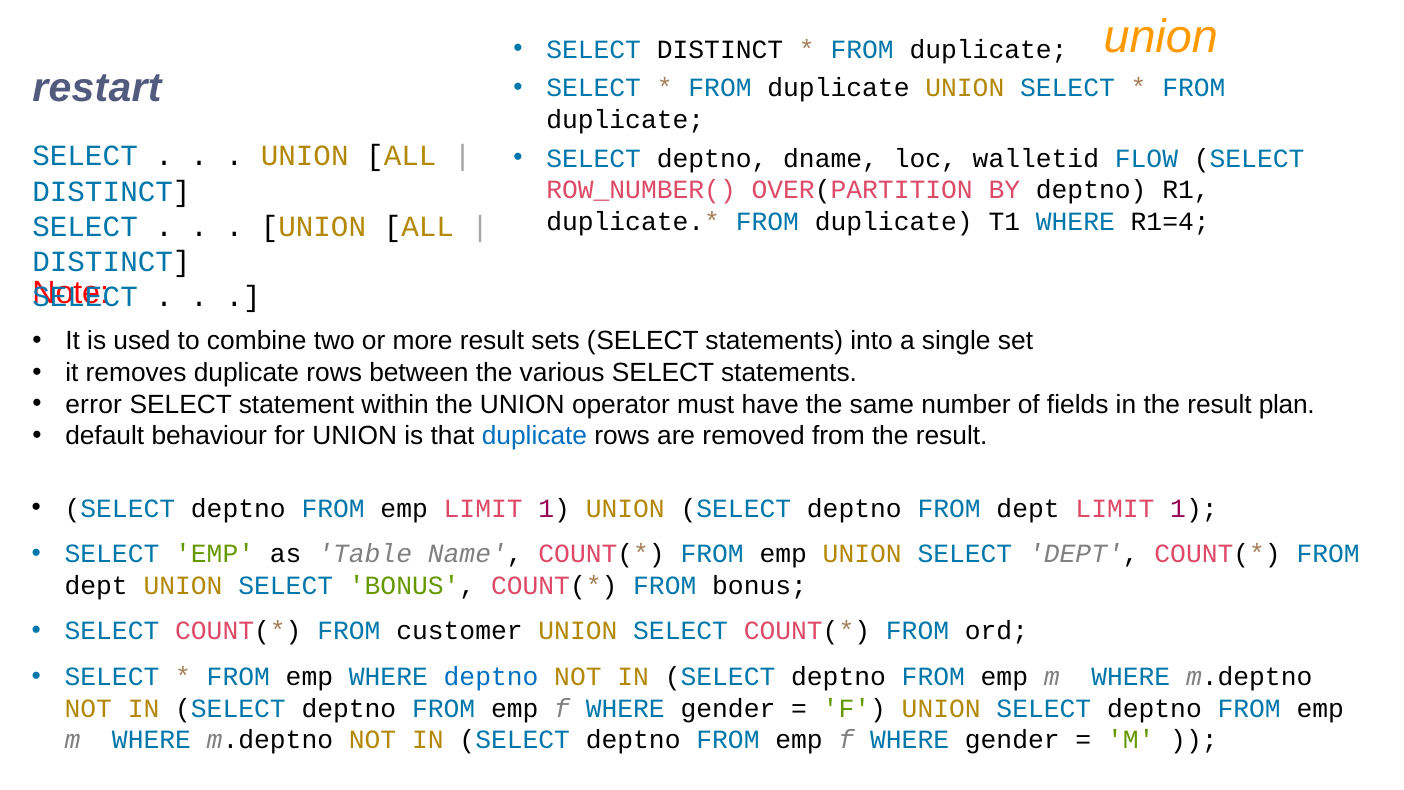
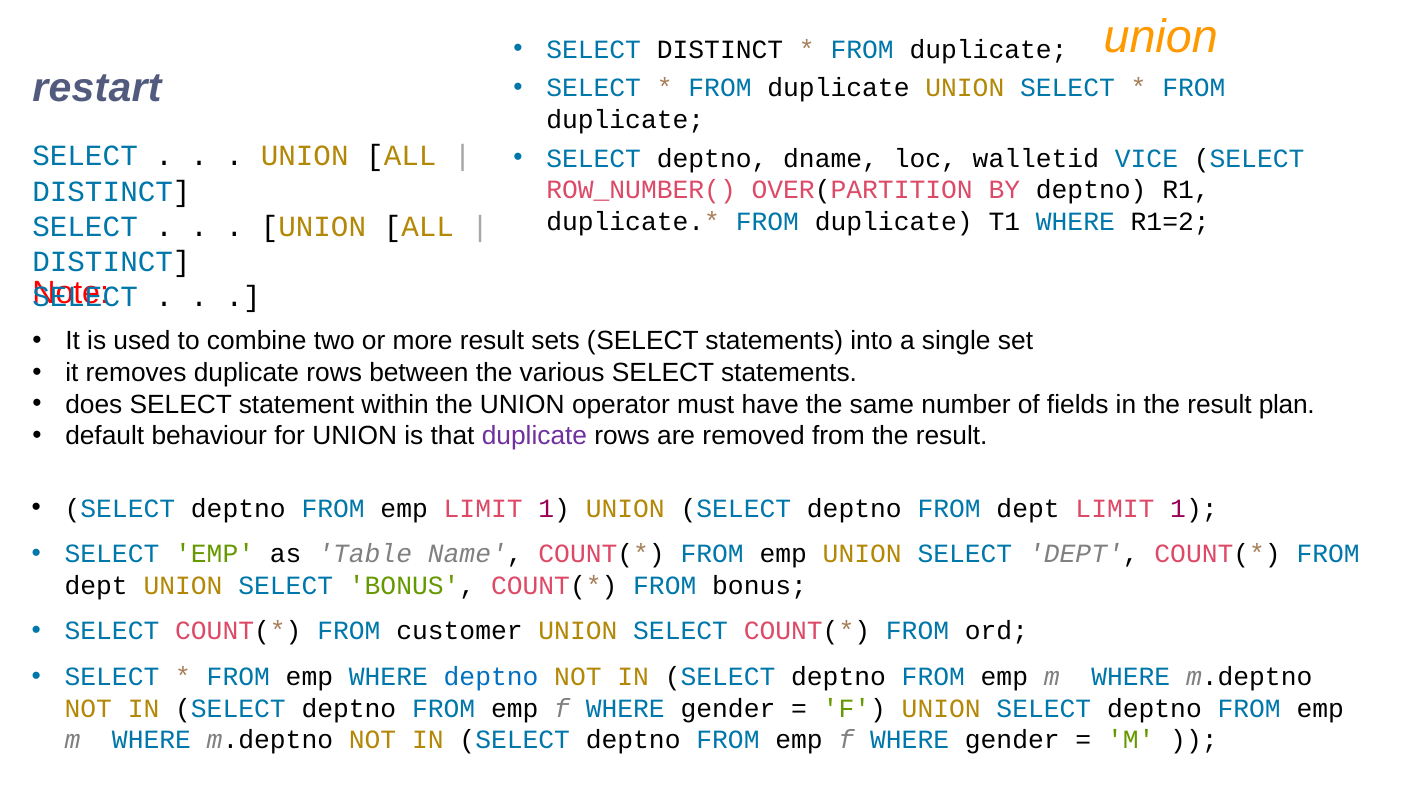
FLOW: FLOW -> VICE
R1=4: R1=4 -> R1=2
error: error -> does
duplicate at (534, 436) colour: blue -> purple
